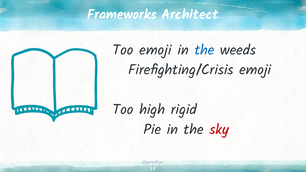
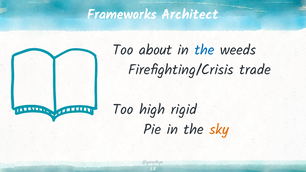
Too emoji: emoji -> about
Firefighting/Crisis emoji: emoji -> trade
sky colour: red -> orange
